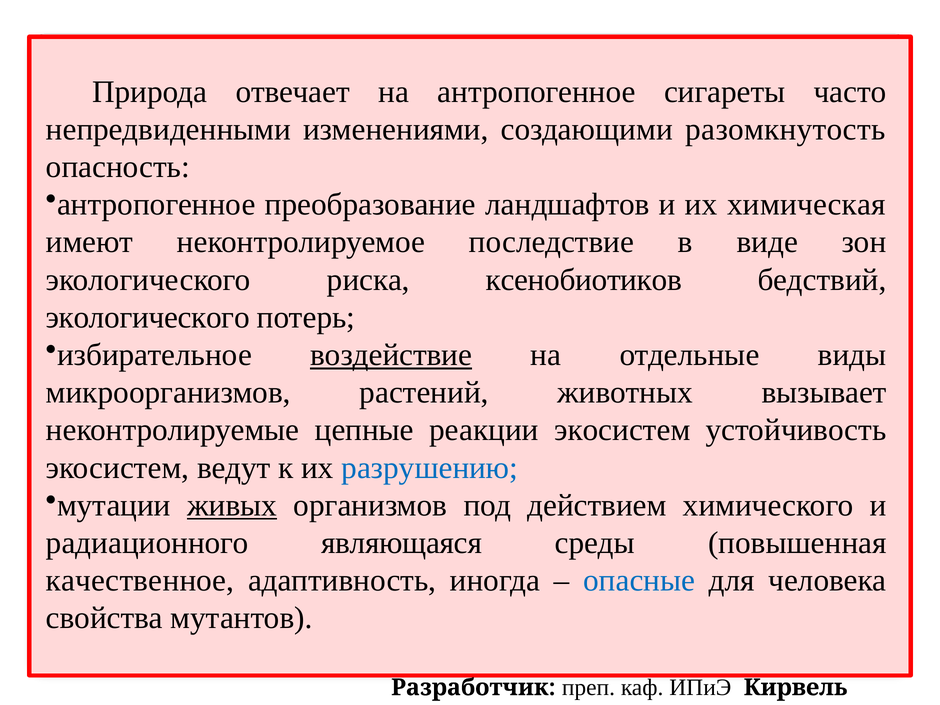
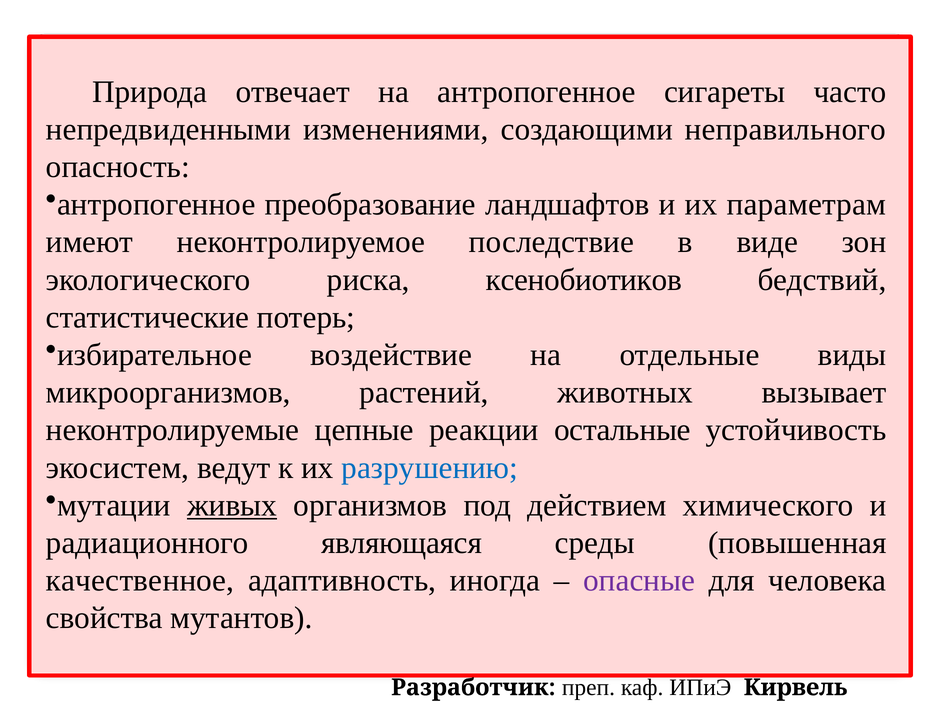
разомкнутость: разомкнутость -> неправильного
химическая: химическая -> параметрам
экологического at (148, 317): экологического -> статистические
воздействие underline: present -> none
реакции экосистем: экосистем -> остальные
опасные colour: blue -> purple
